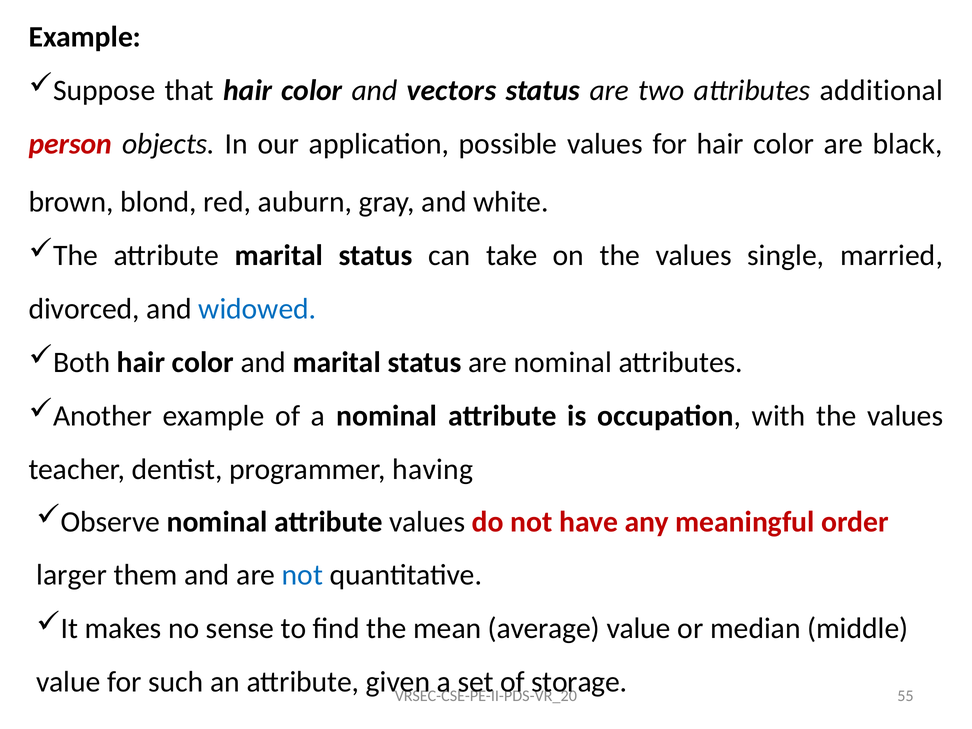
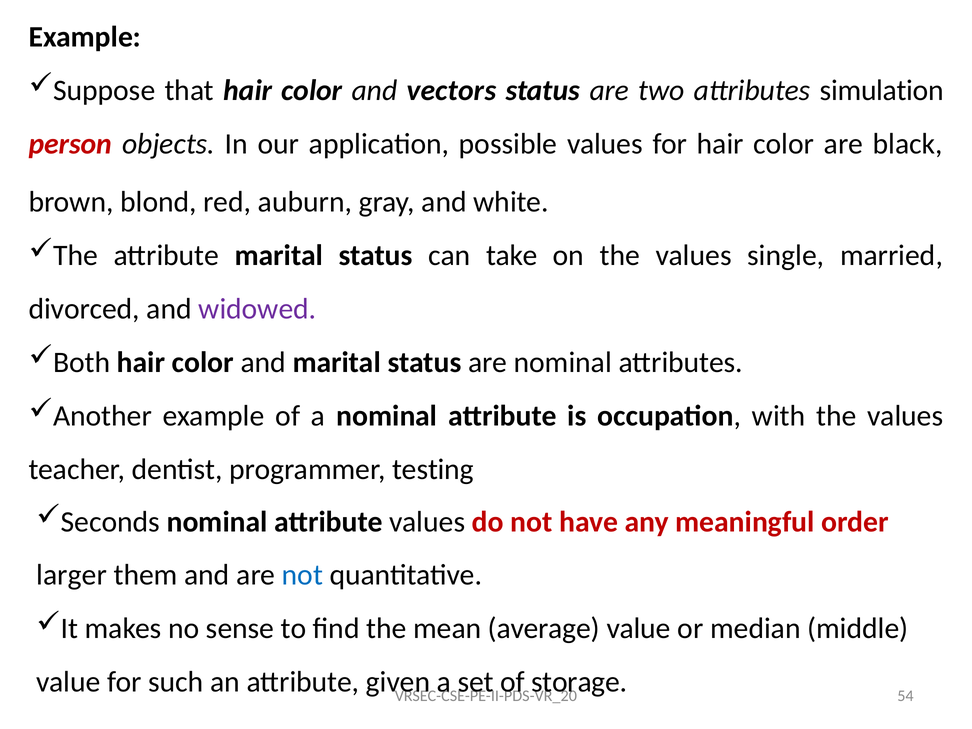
additional: additional -> simulation
widowed colour: blue -> purple
having: having -> testing
Observe: Observe -> Seconds
55: 55 -> 54
